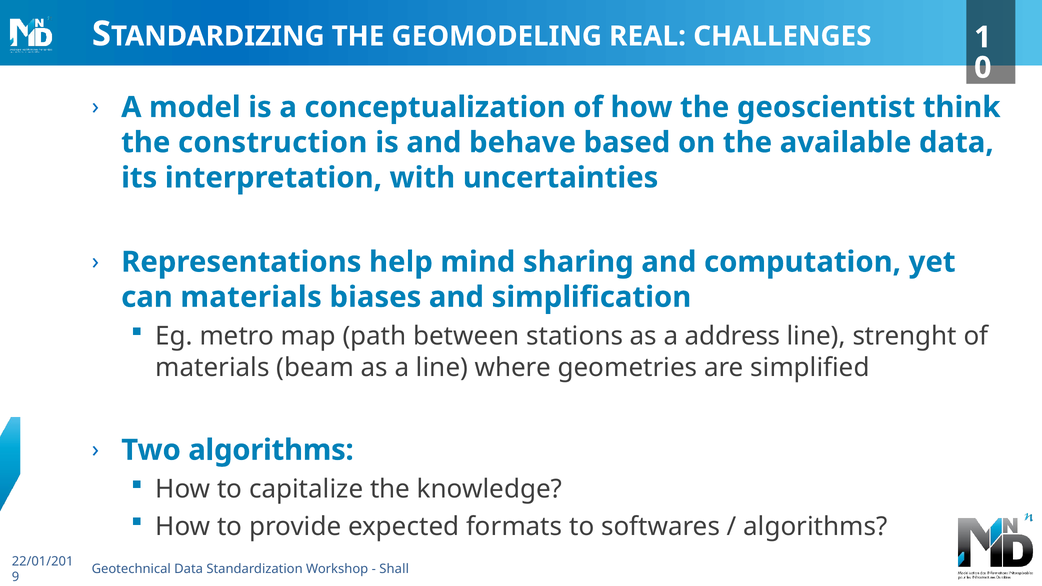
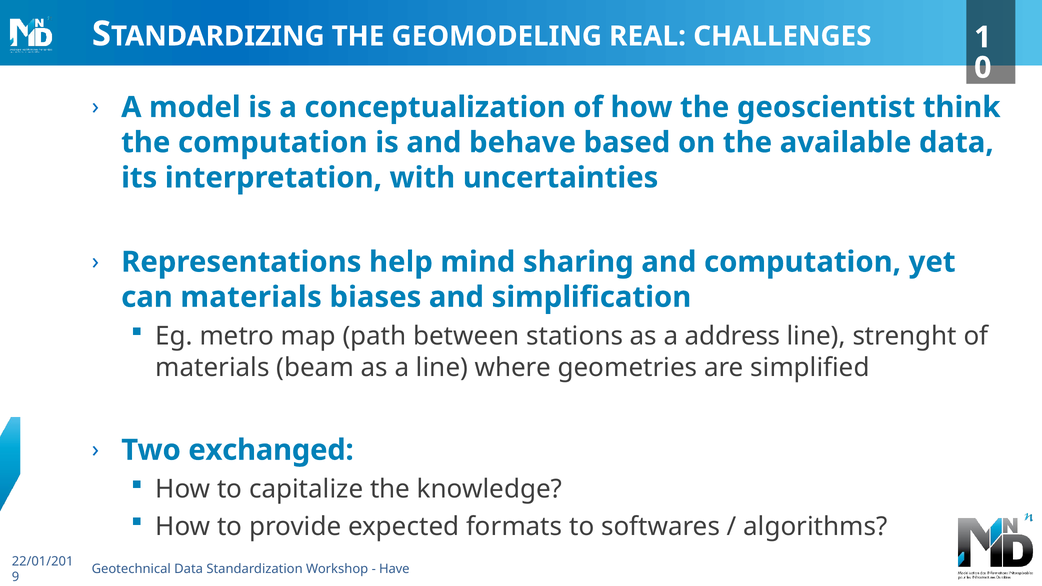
the construction: construction -> computation
Two algorithms: algorithms -> exchanged
Shall: Shall -> Have
